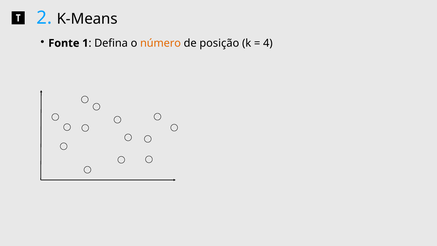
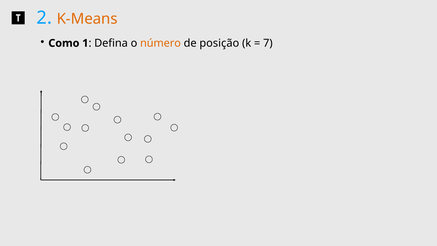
K-Means colour: black -> orange
Fonte: Fonte -> Como
4: 4 -> 7
